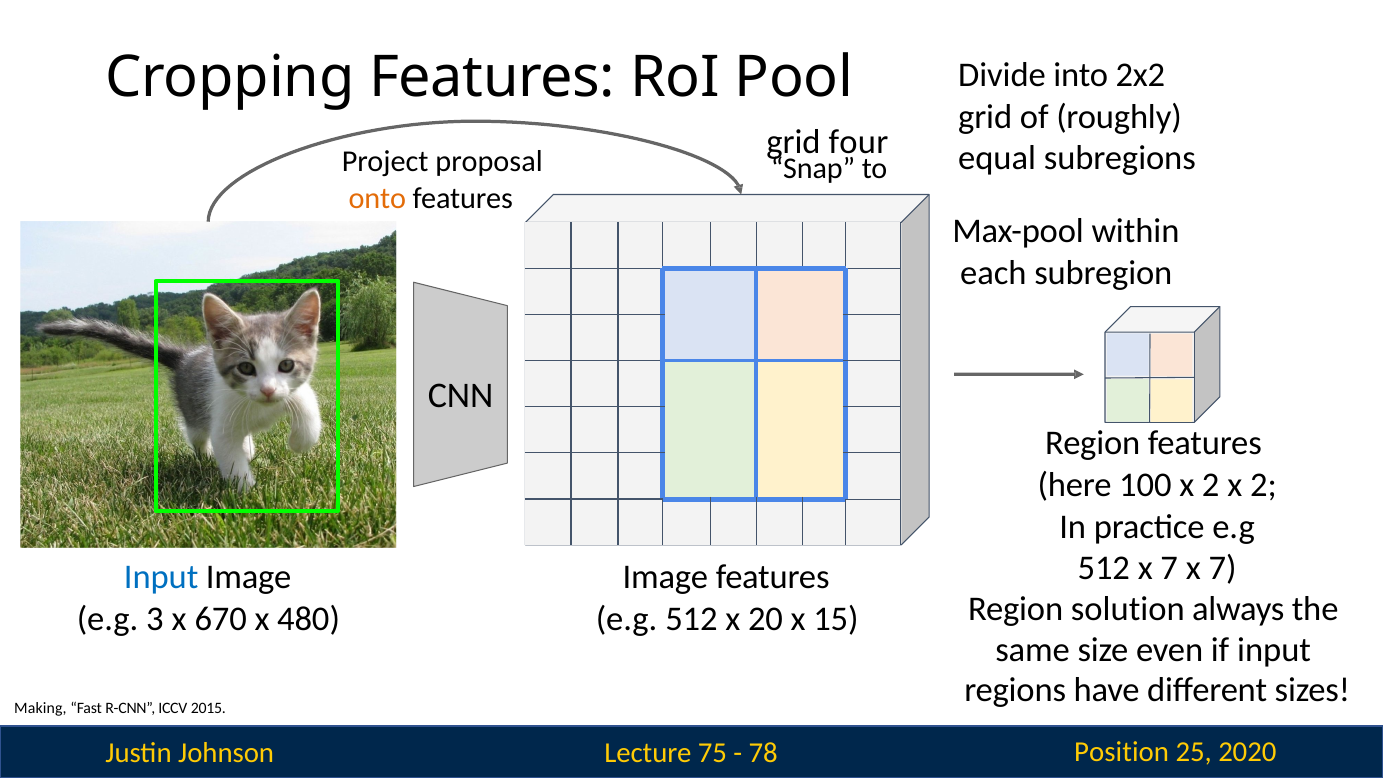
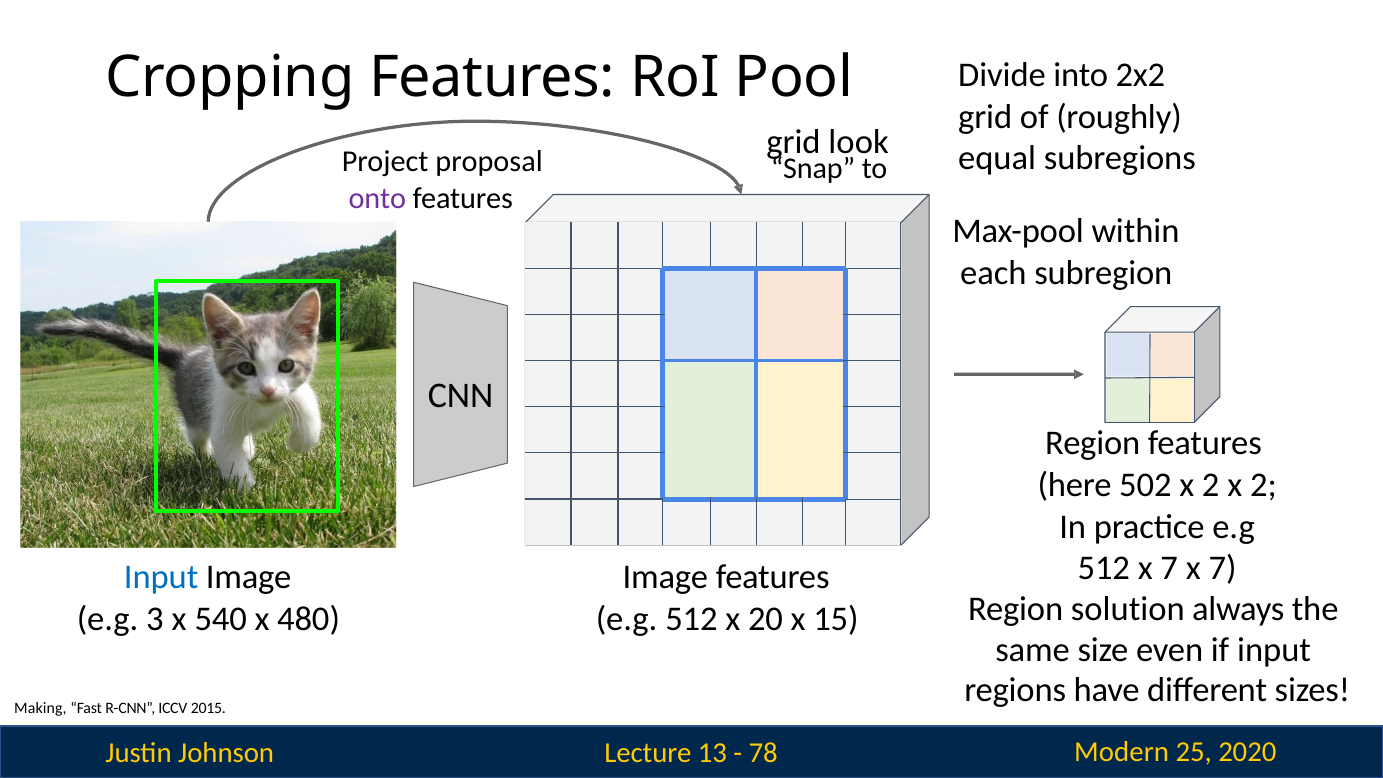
four: four -> look
onto colour: orange -> purple
100: 100 -> 502
670: 670 -> 540
Position: Position -> Modern
75: 75 -> 13
